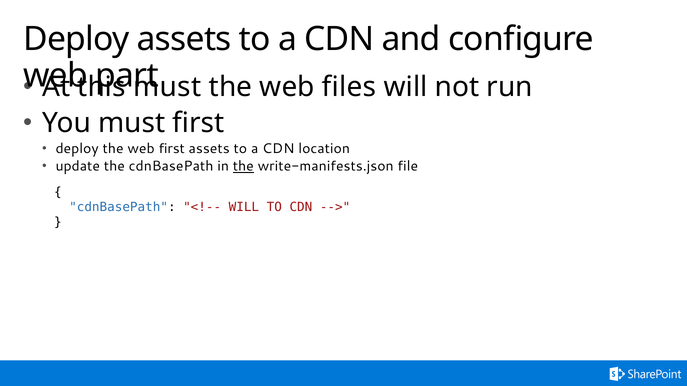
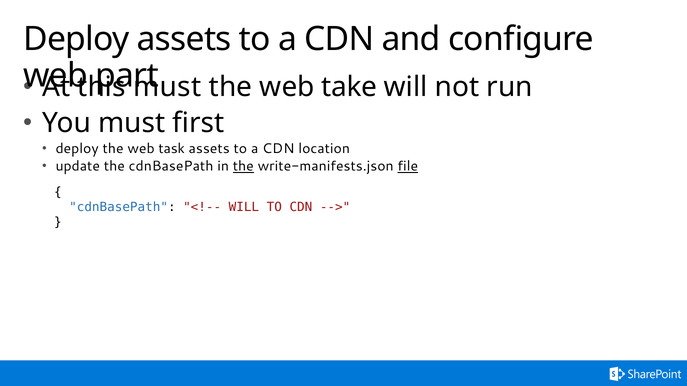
files: files -> take
web first: first -> task
file underline: none -> present
